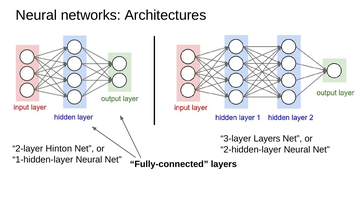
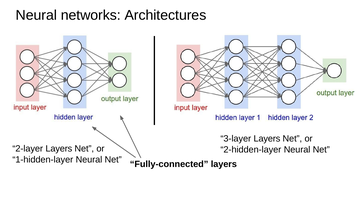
2-layer Hinton: Hinton -> Layers
